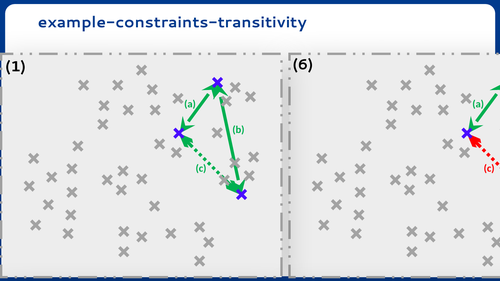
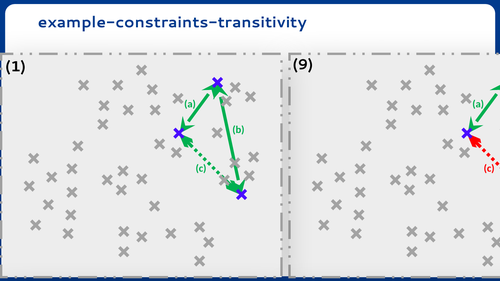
6: 6 -> 9
